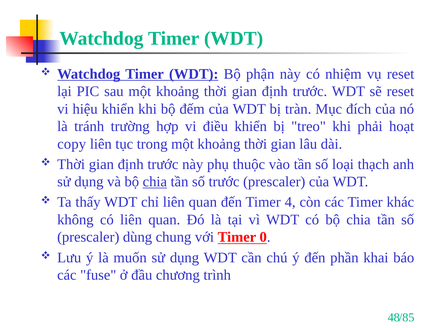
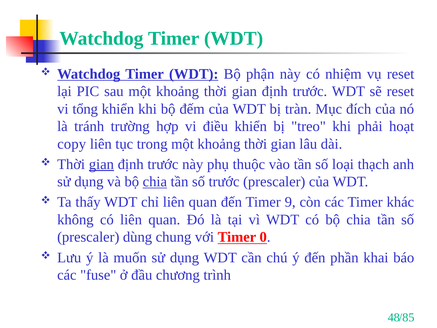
hiệu: hiệu -> tổng
gian at (101, 164) underline: none -> present
4: 4 -> 9
